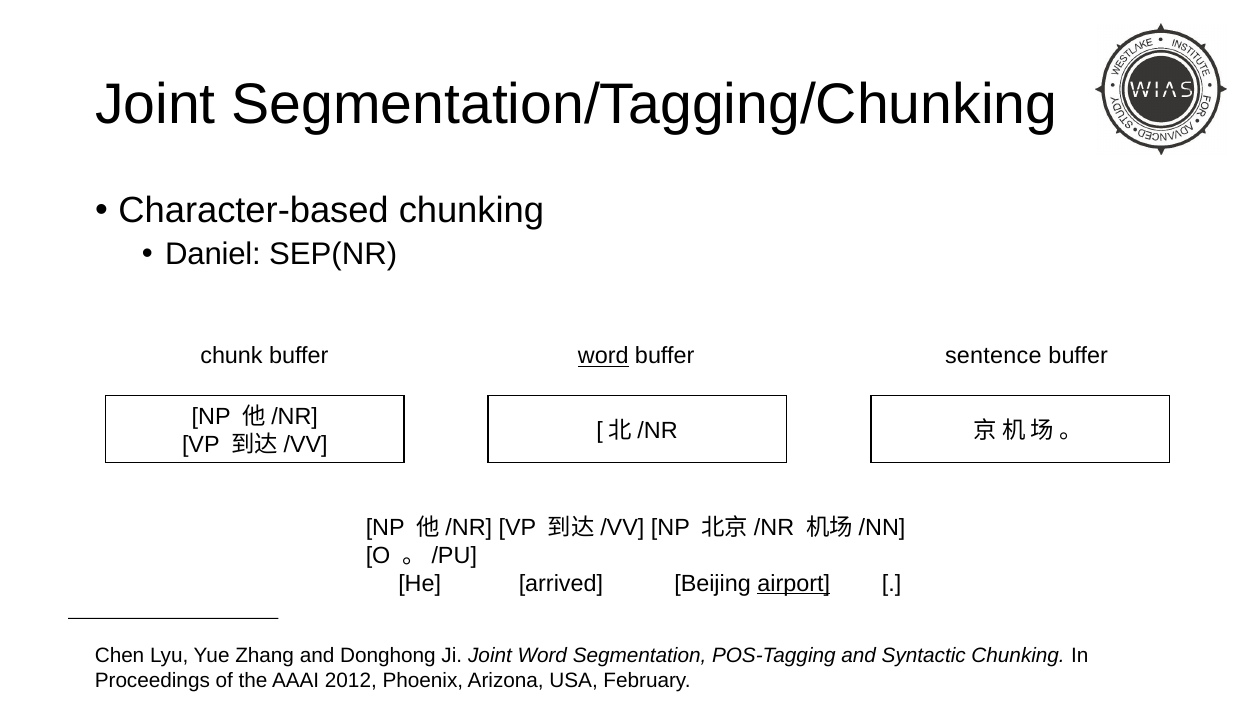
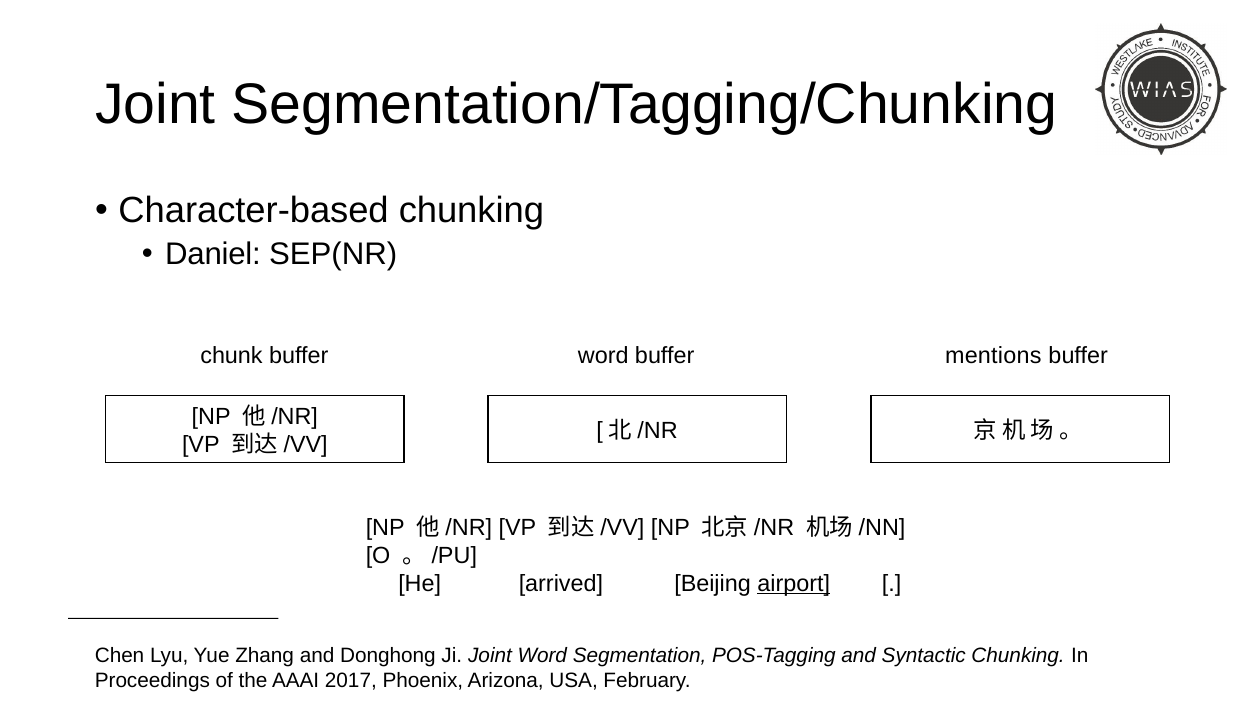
word at (603, 356) underline: present -> none
sentence: sentence -> mentions
2012: 2012 -> 2017
